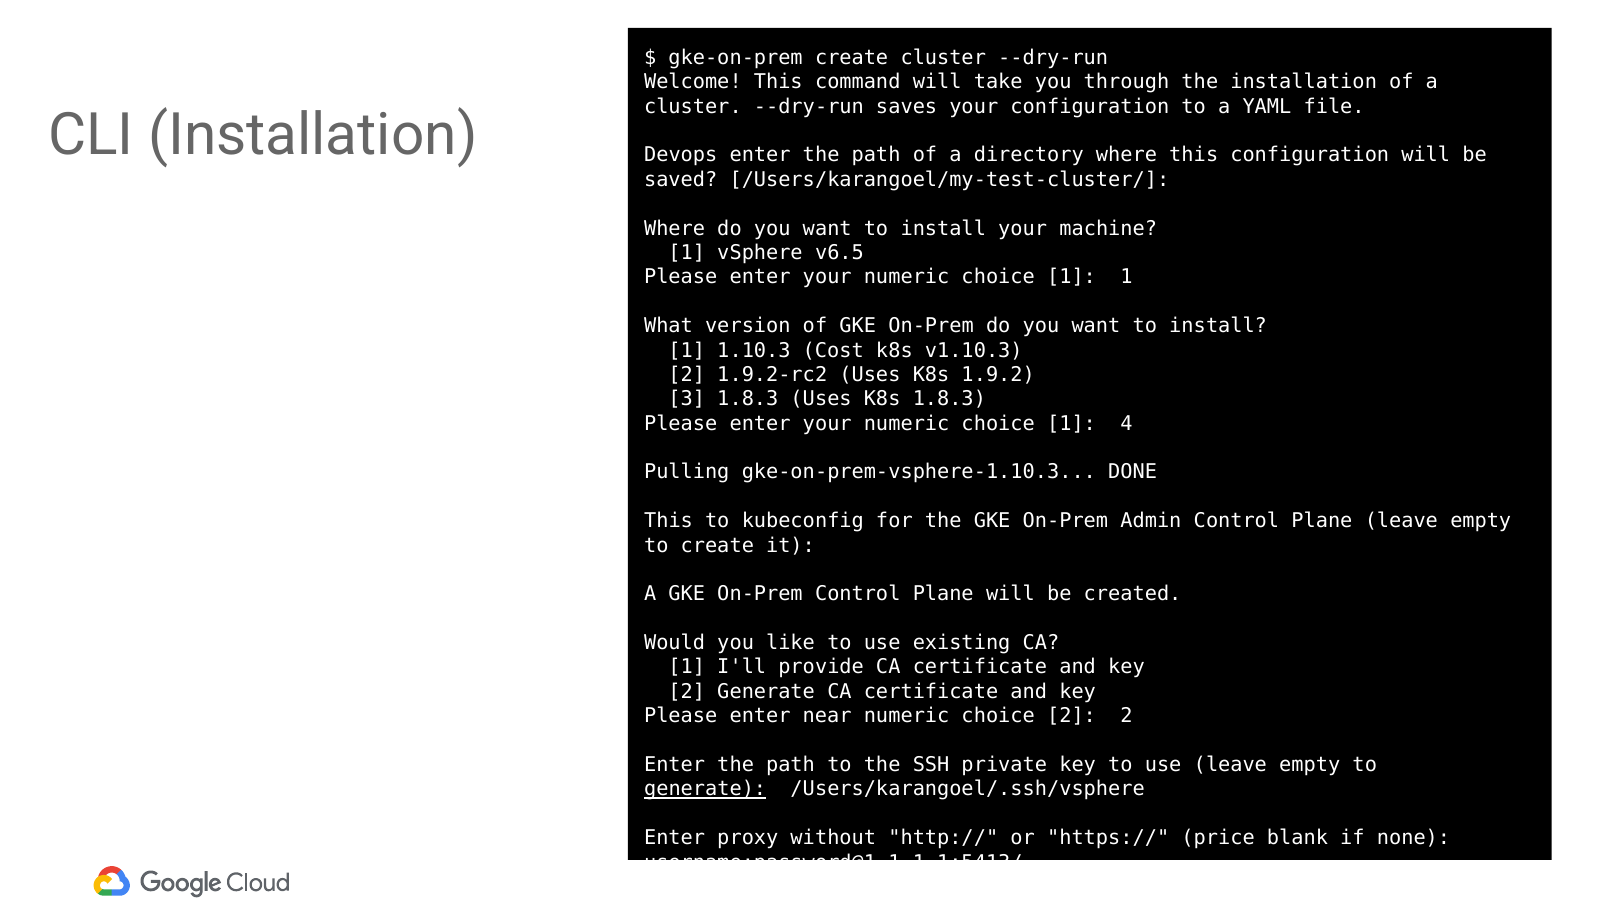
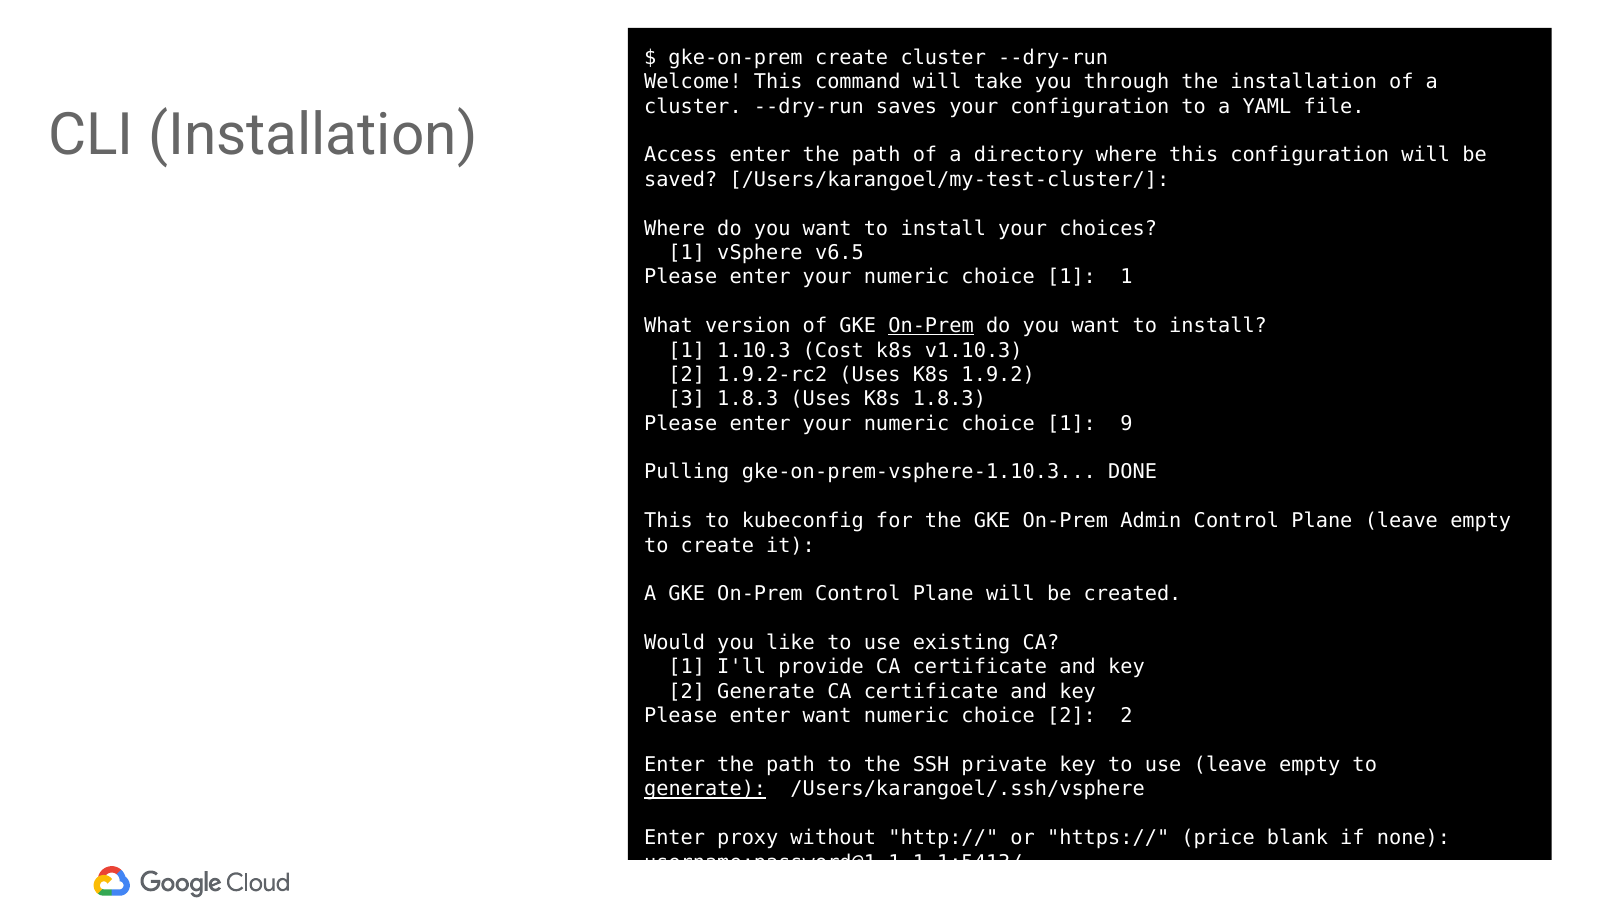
Devops: Devops -> Access
machine: machine -> choices
On-Prem at (931, 326) underline: none -> present
4: 4 -> 9
enter near: near -> want
